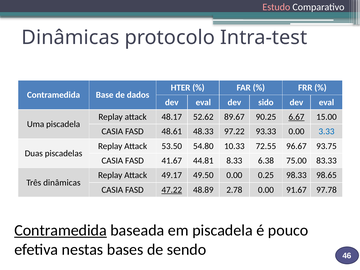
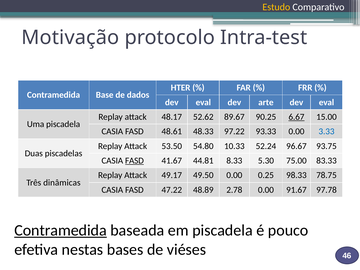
Estudo colour: pink -> yellow
Dinâmicas at (70, 37): Dinâmicas -> Motivação
sido: sido -> arte
72.55: 72.55 -> 52.24
FASD at (134, 161) underline: none -> present
6.38: 6.38 -> 5.30
98.65: 98.65 -> 78.75
47.22 underline: present -> none
sendo: sendo -> viéses
